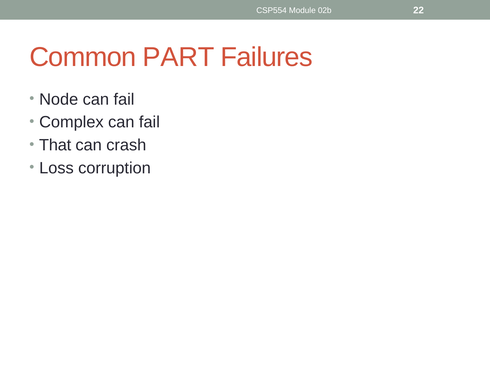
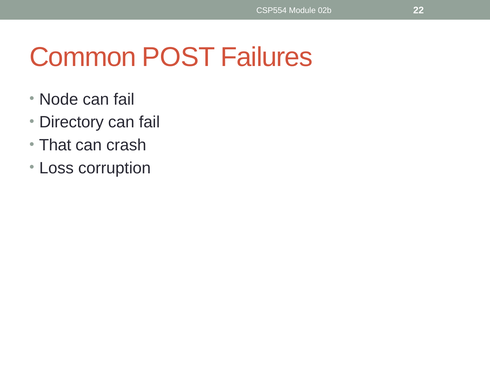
PART: PART -> POST
Complex: Complex -> Directory
